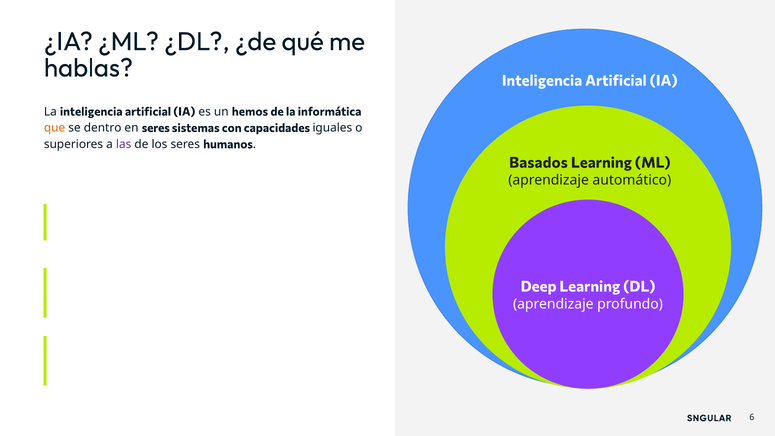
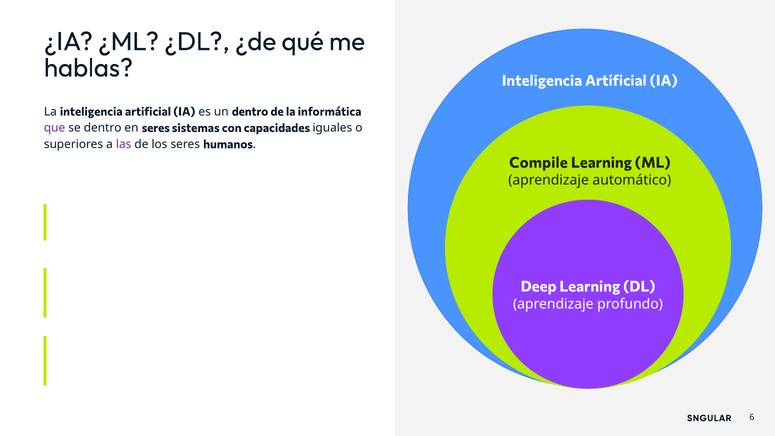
un hemos: hemos -> dentro
que colour: orange -> purple
Basados: Basados -> Compile
